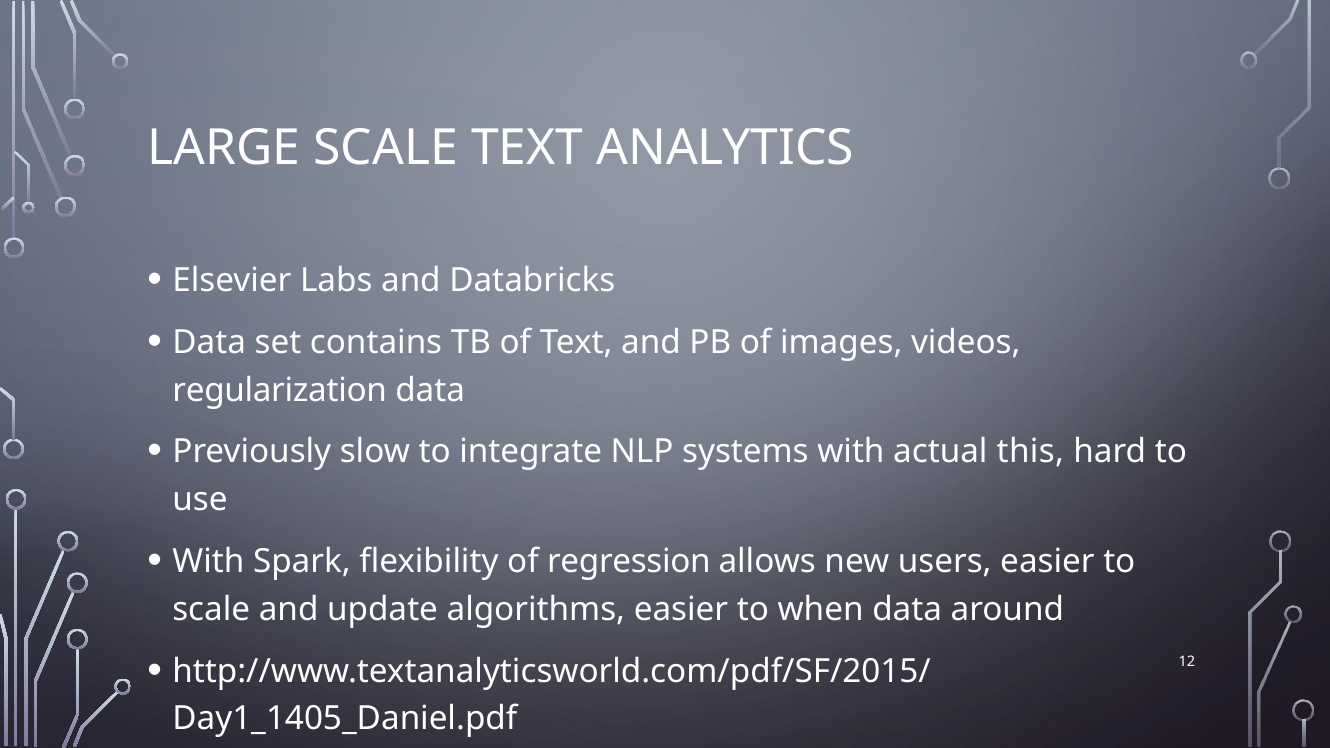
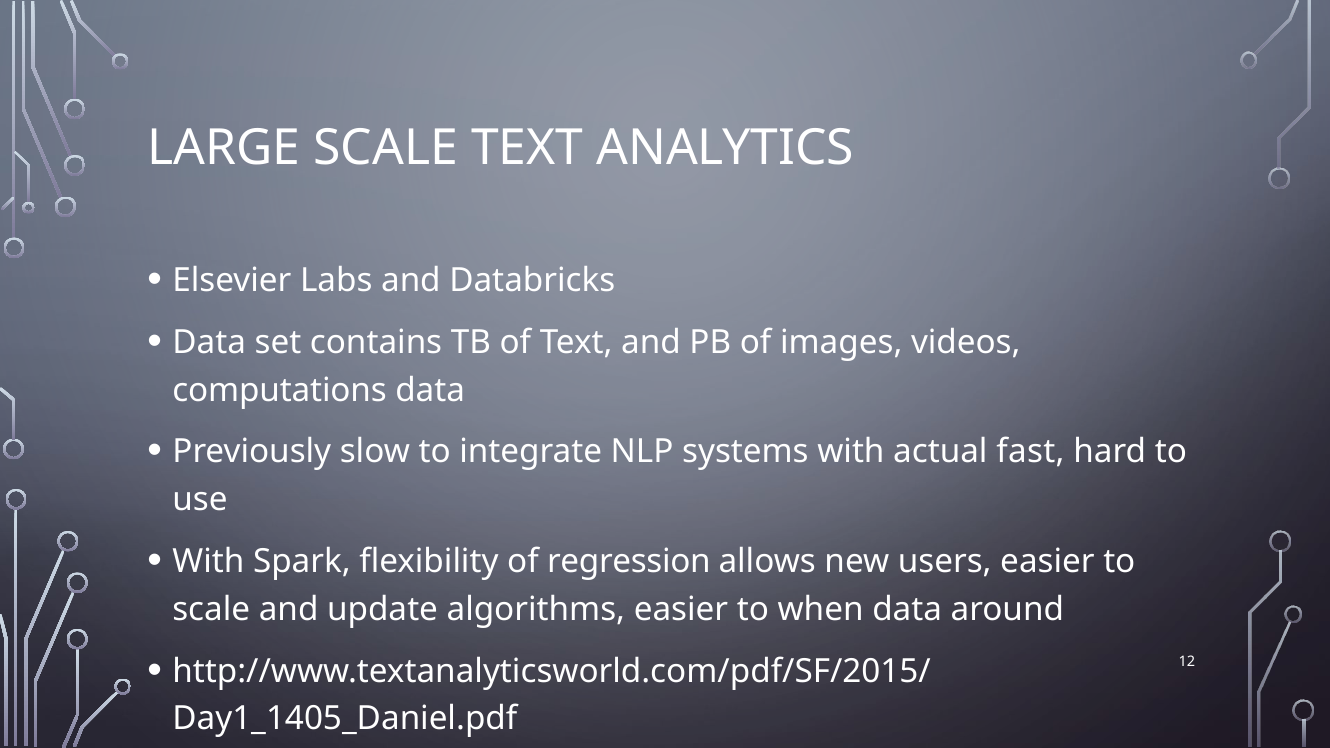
regularization: regularization -> computations
this: this -> fast
